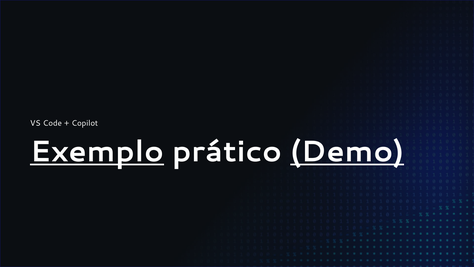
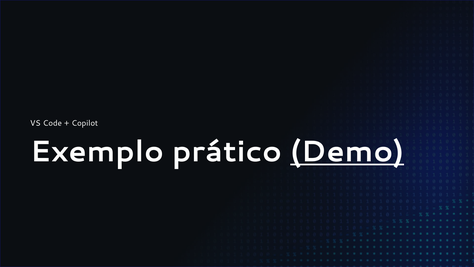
Exemplo underline: present -> none
